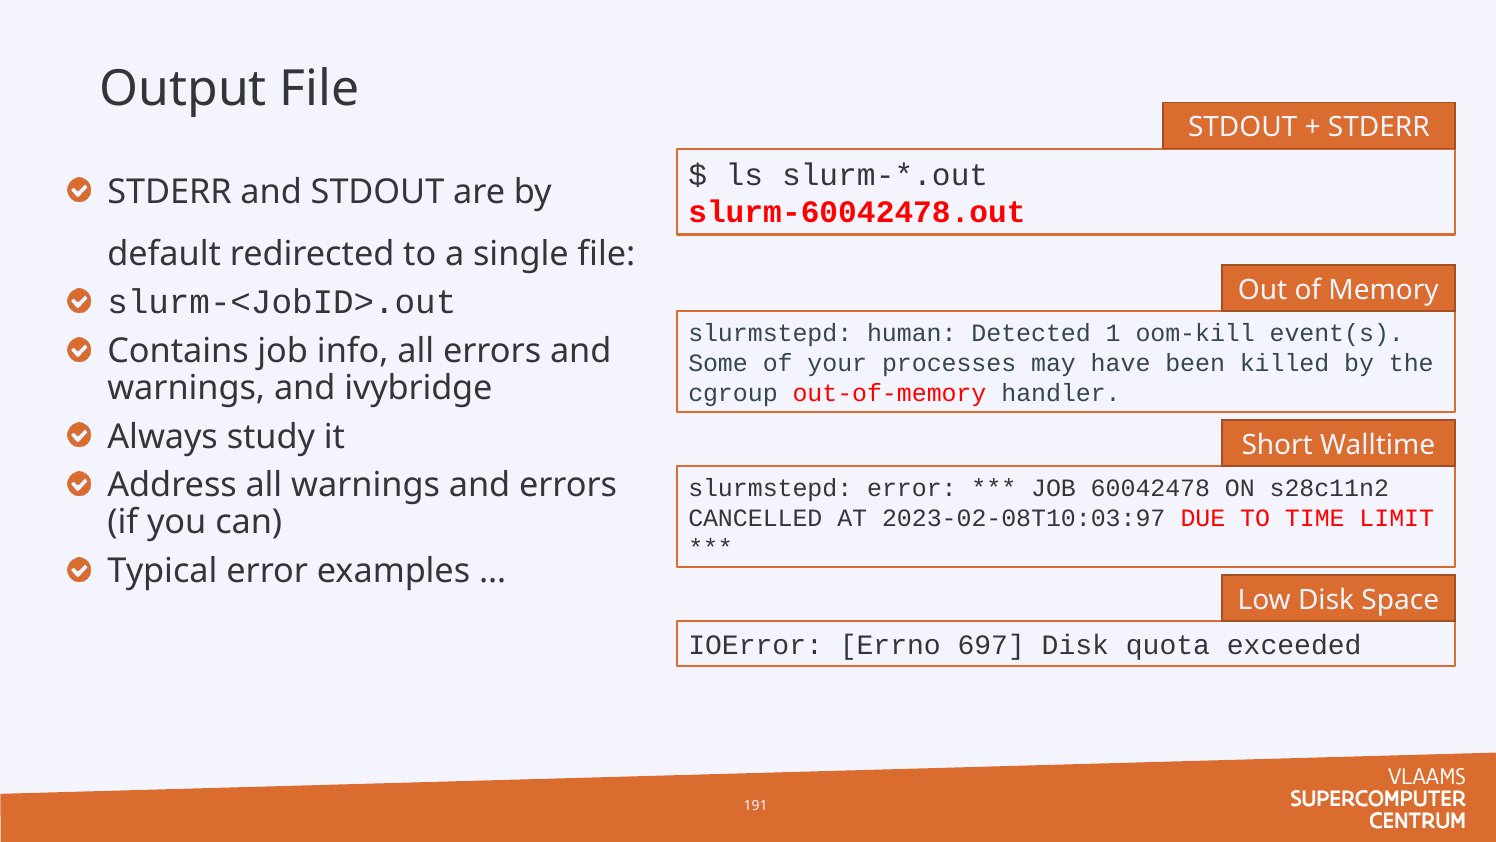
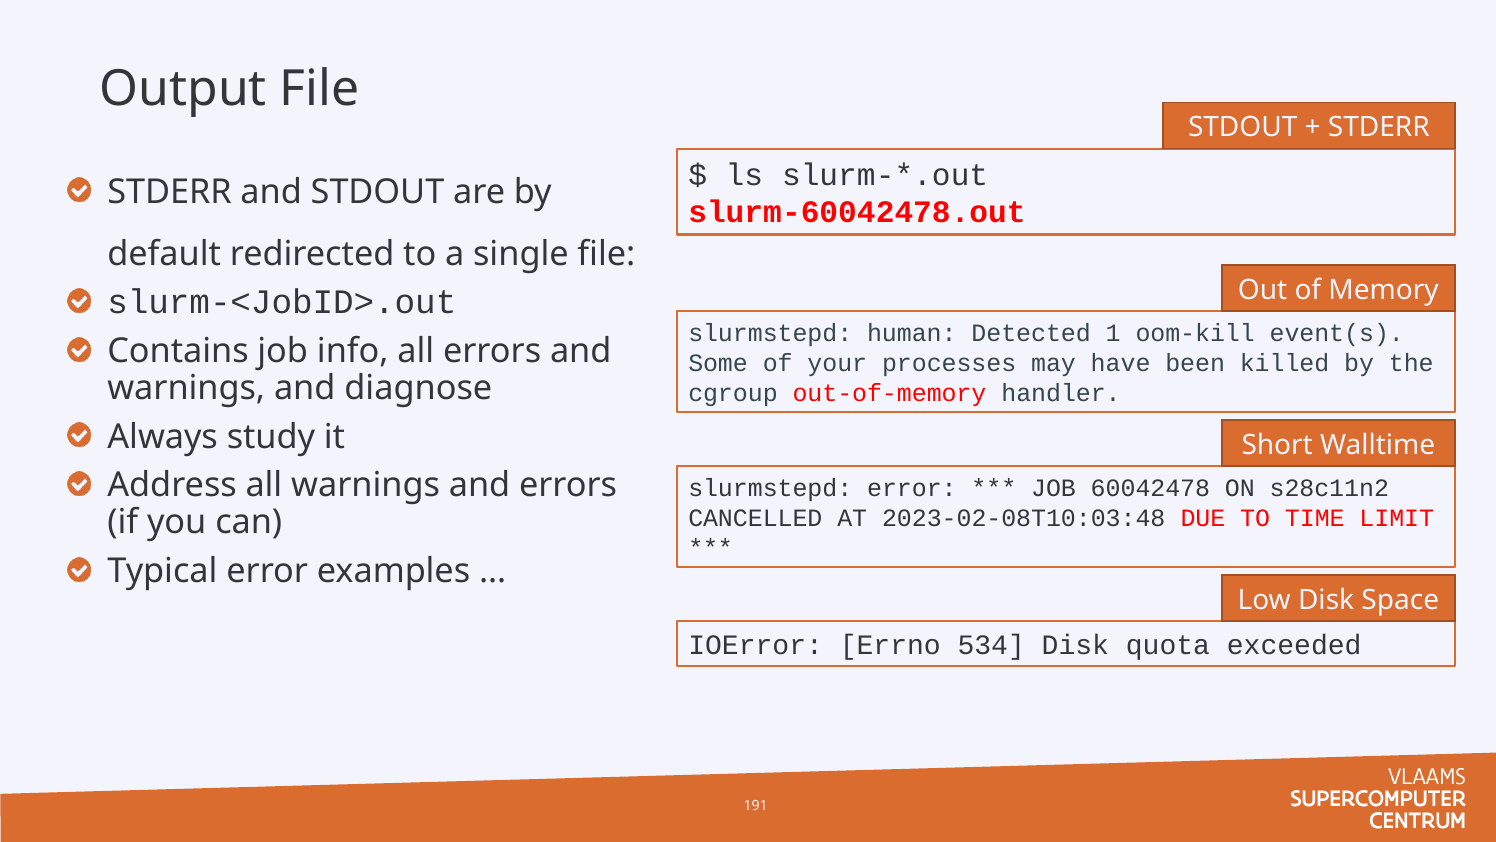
ivybridge: ivybridge -> diagnose
2023-02-08T10:03:97: 2023-02-08T10:03:97 -> 2023-02-08T10:03:48
697: 697 -> 534
